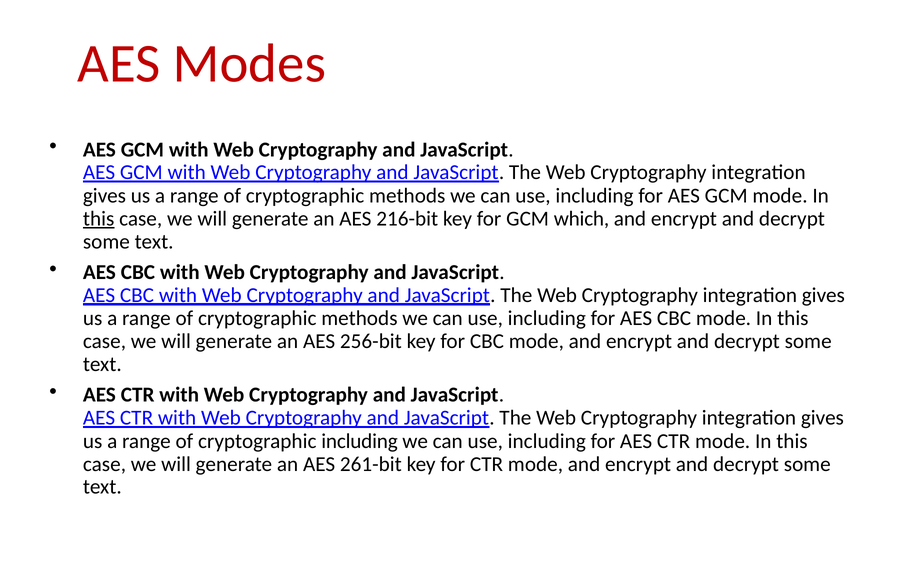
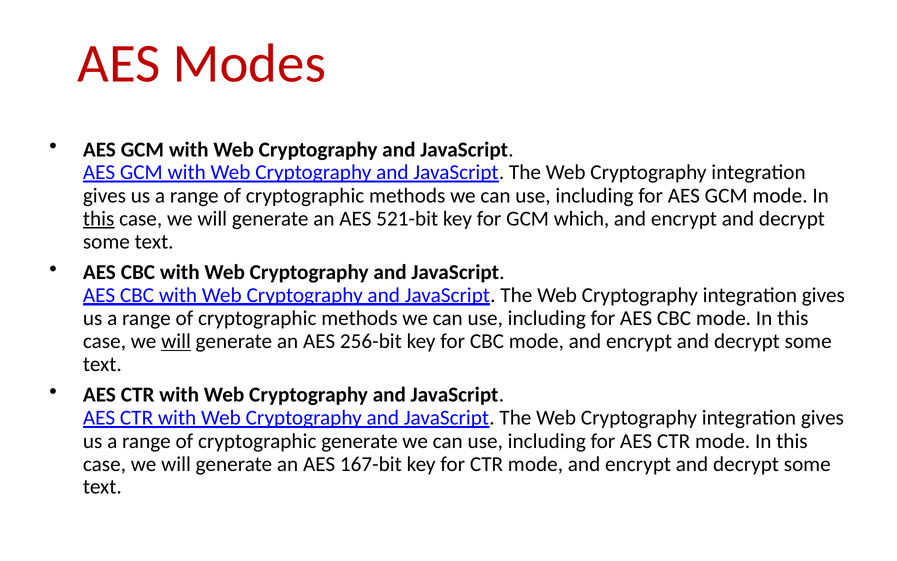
216-bit: 216-bit -> 521-bit
will at (176, 341) underline: none -> present
cryptographic including: including -> generate
261-bit: 261-bit -> 167-bit
